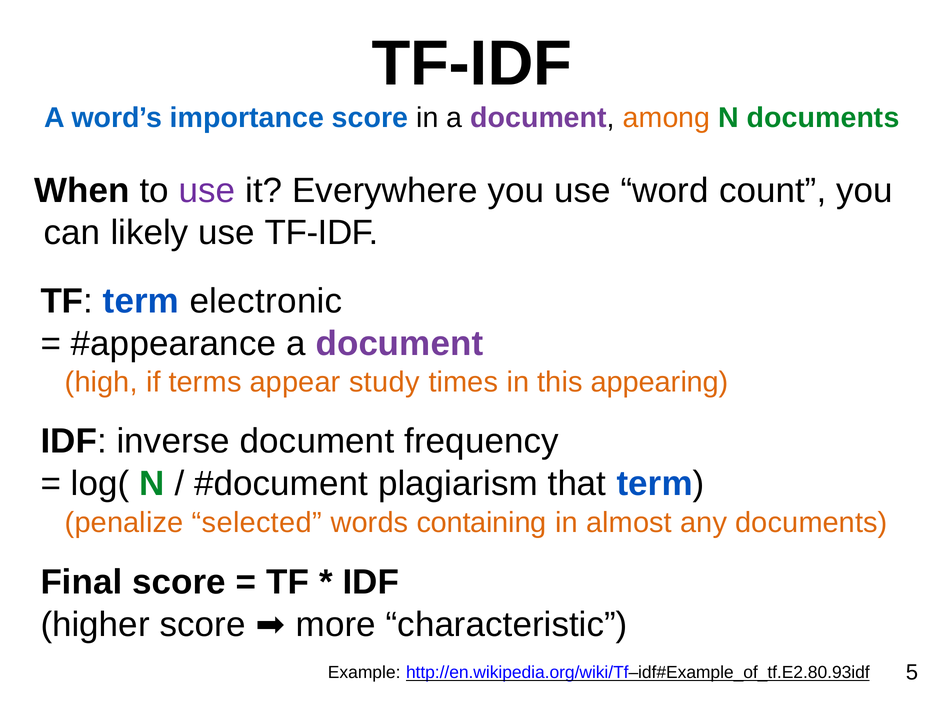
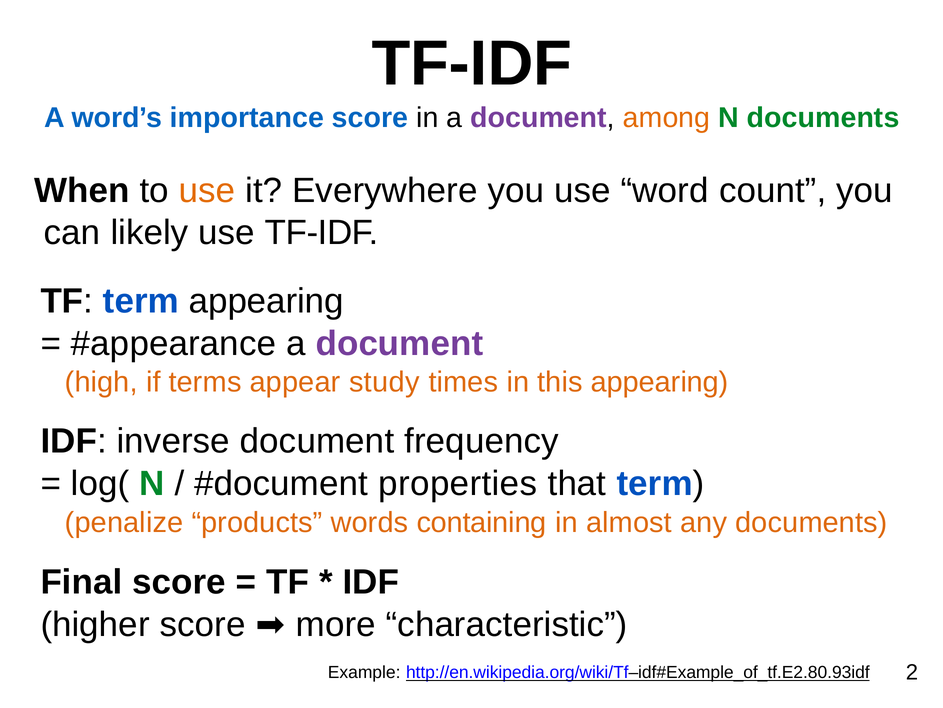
use at (207, 191) colour: purple -> orange
term electronic: electronic -> appearing
plagiarism: plagiarism -> properties
selected: selected -> products
5: 5 -> 2
